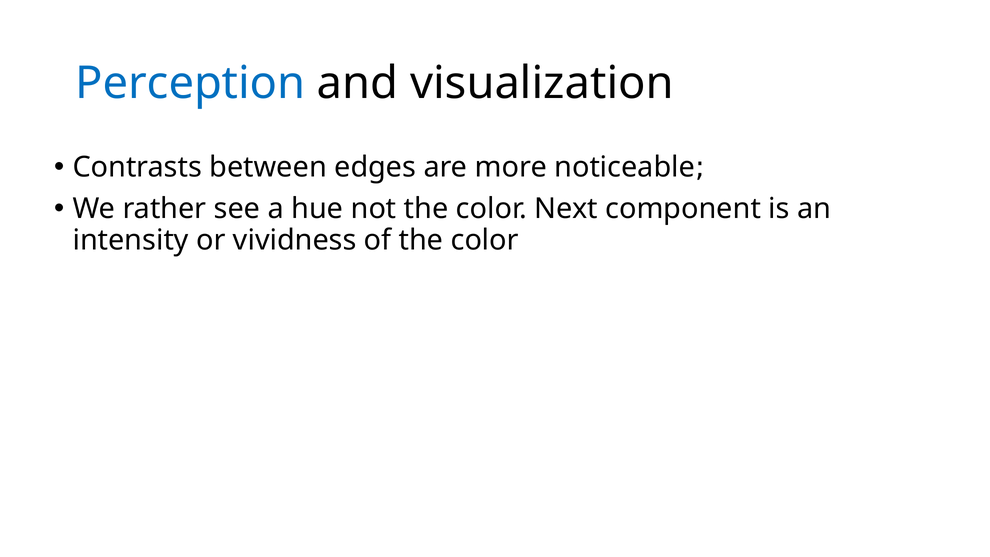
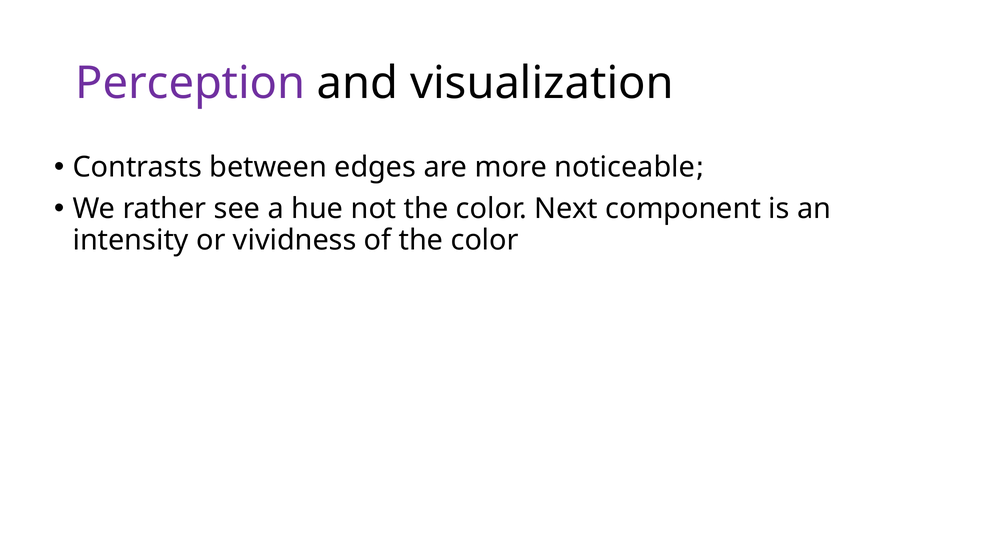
Perception colour: blue -> purple
